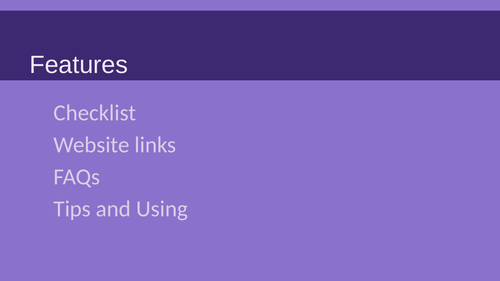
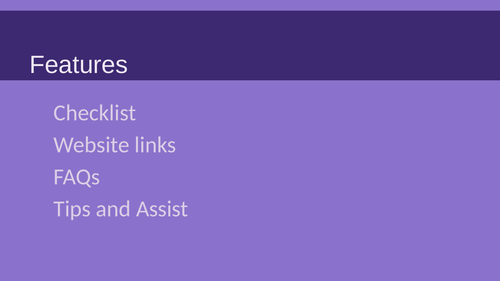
Using: Using -> Assist
